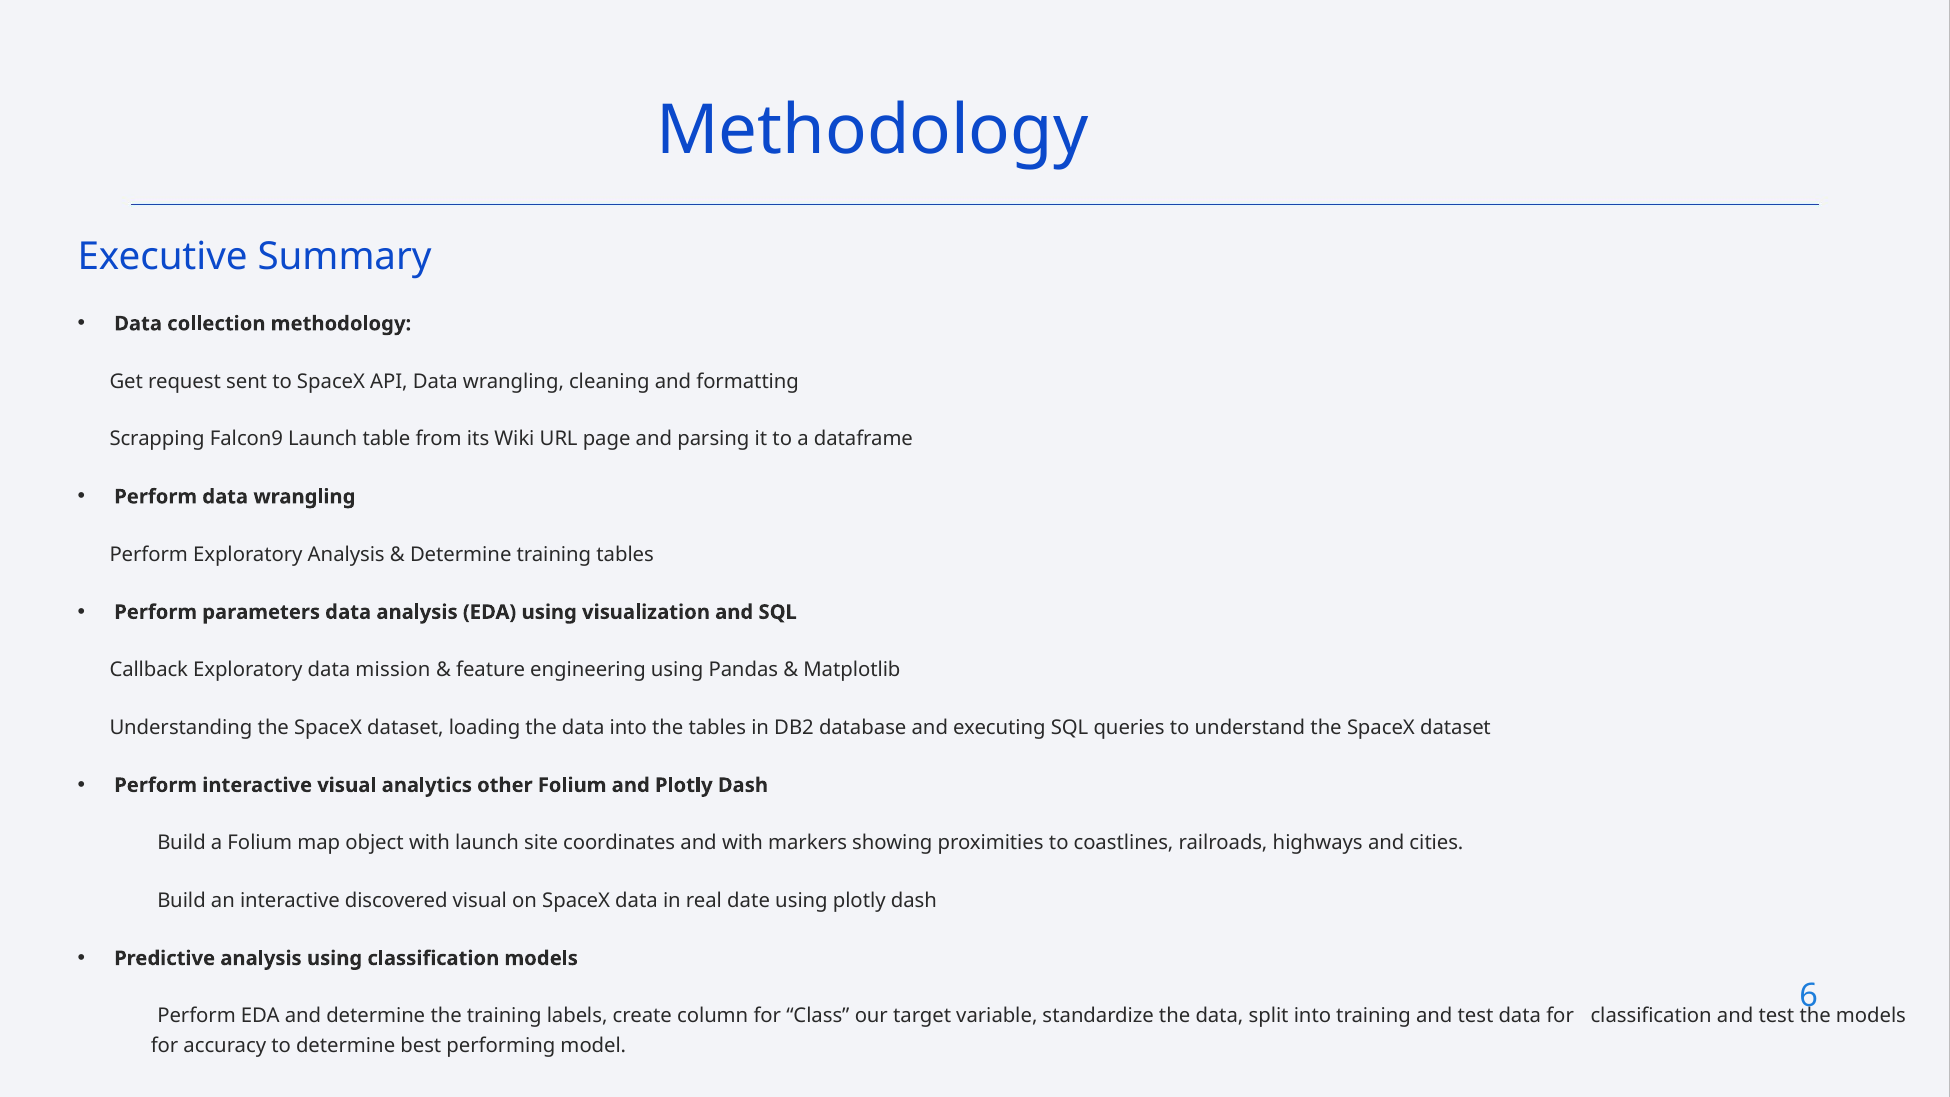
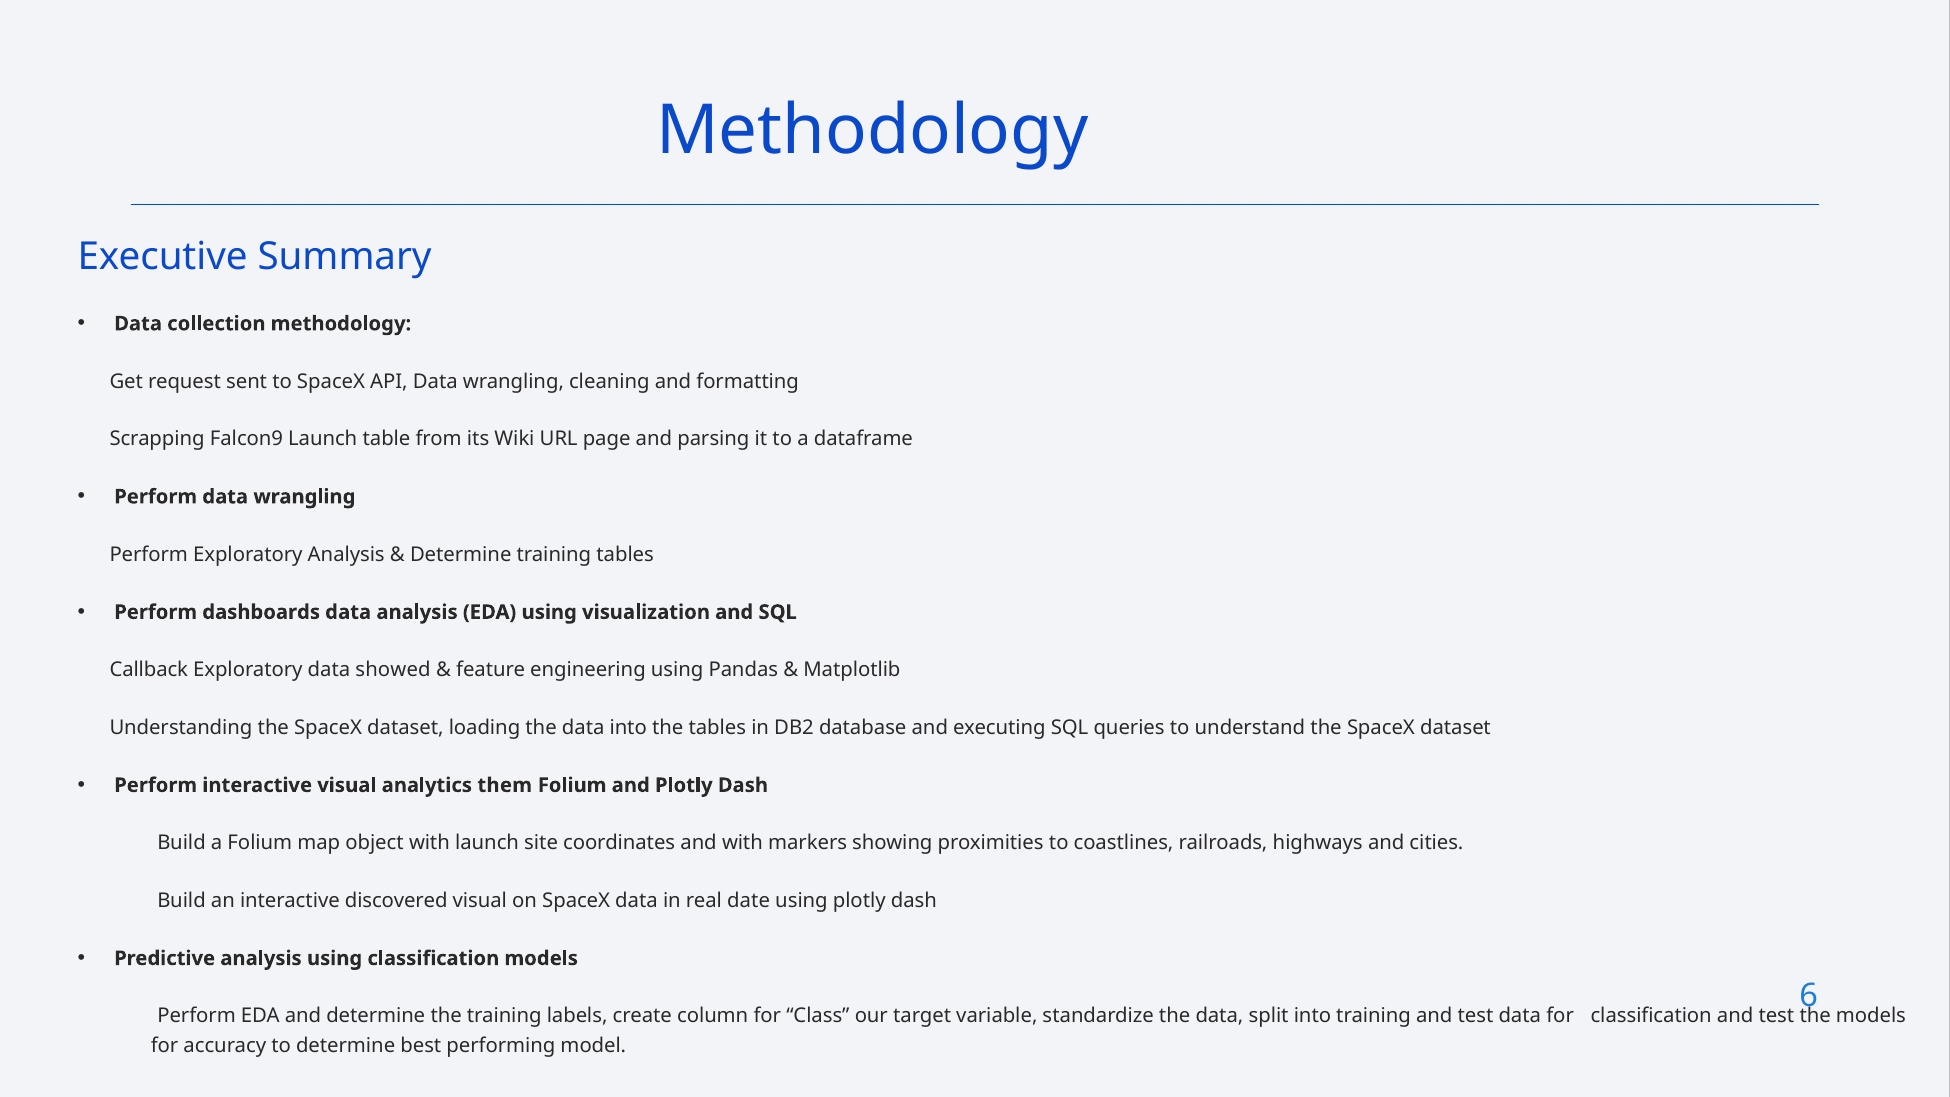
parameters: parameters -> dashboards
mission: mission -> showed
other: other -> them
